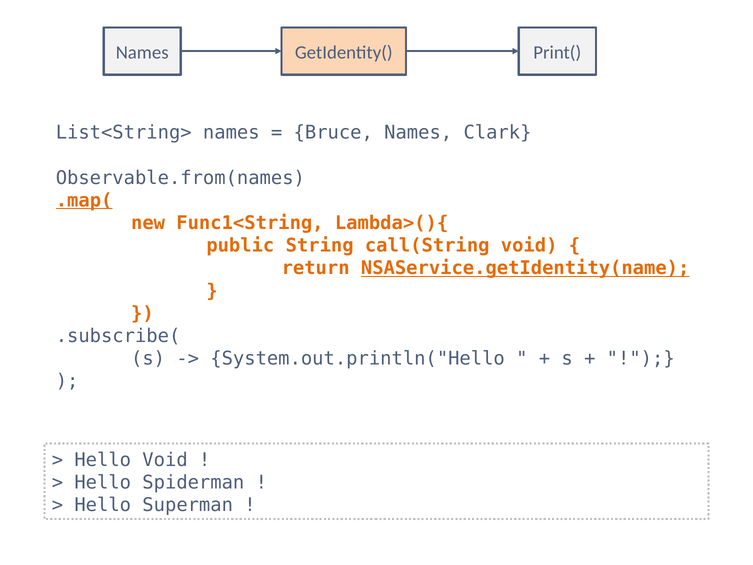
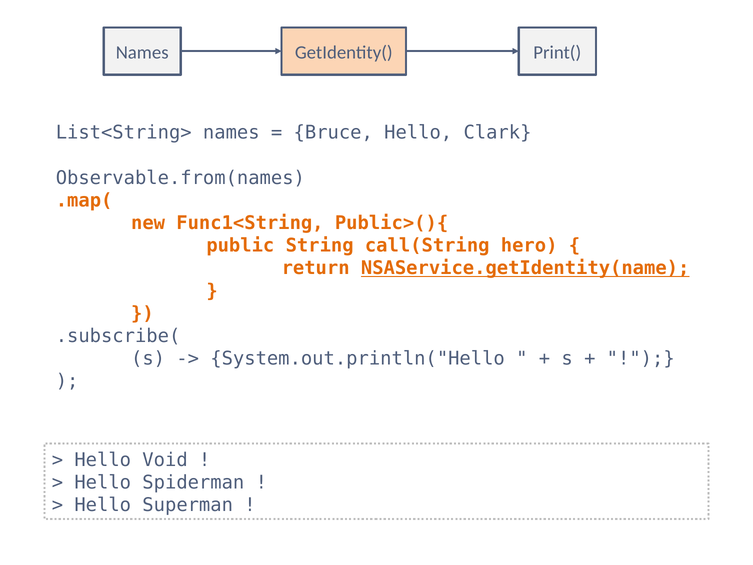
Bruce Names: Names -> Hello
.map( underline: present -> none
Lambda>(){: Lambda>(){ -> Public>(){
call(String void: void -> hero
